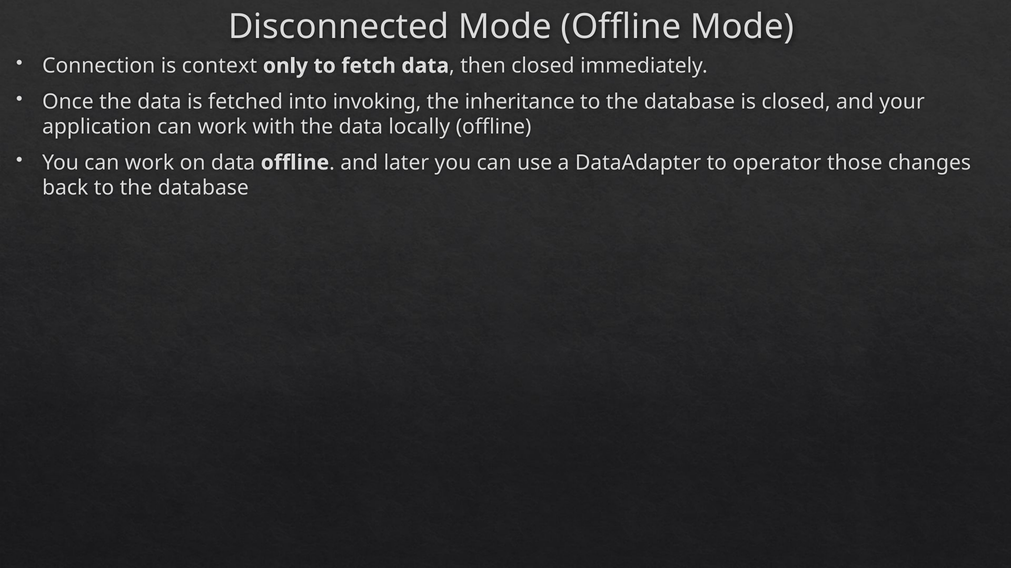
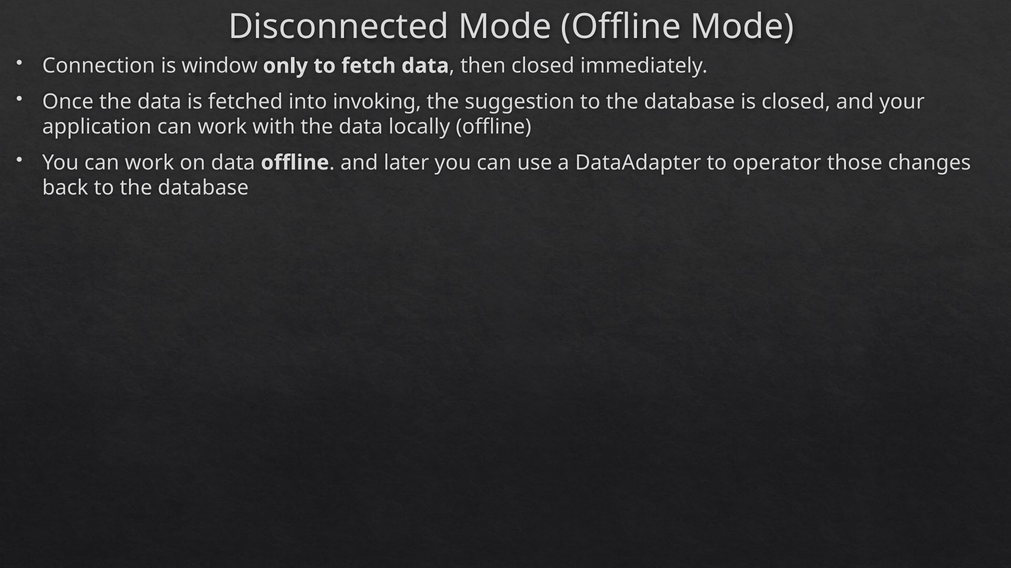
context: context -> window
inheritance: inheritance -> suggestion
